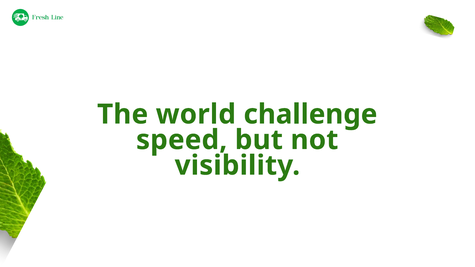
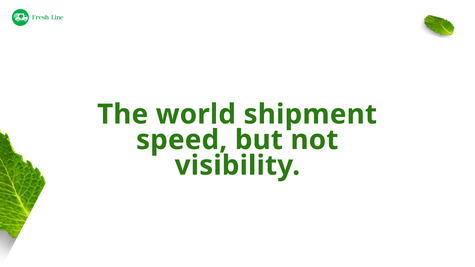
challenge: challenge -> shipment
